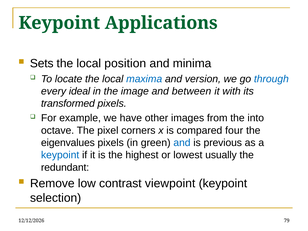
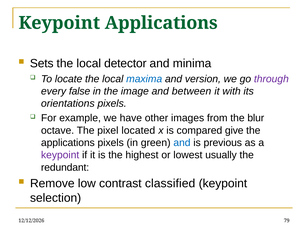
position: position -> detector
through colour: blue -> purple
ideal: ideal -> false
transformed: transformed -> orientations
into: into -> blur
corners: corners -> located
four: four -> give
eigenvalues at (68, 143): eigenvalues -> applications
keypoint at (60, 155) colour: blue -> purple
viewpoint: viewpoint -> classified
